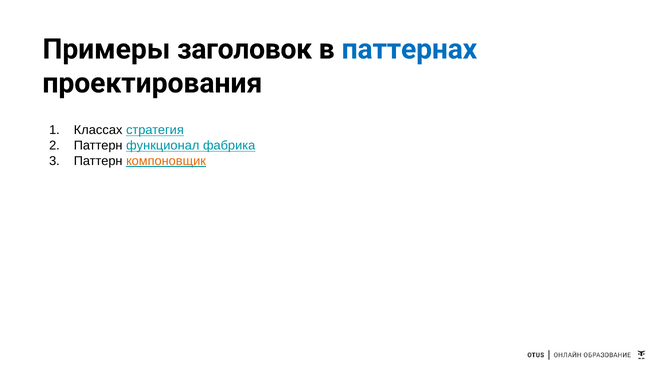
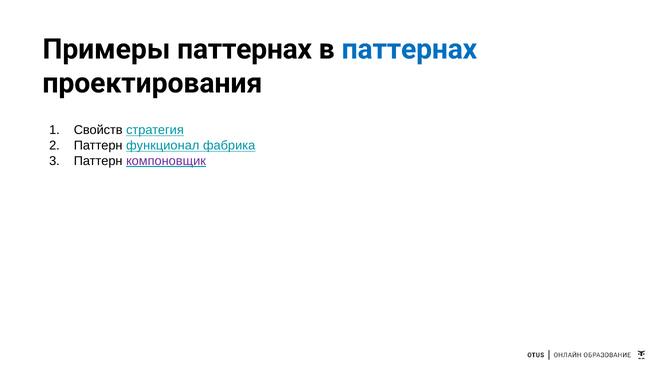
Примеры заголовок: заголовок -> паттернах
Классах: Классах -> Свойств
компоновщик colour: orange -> purple
